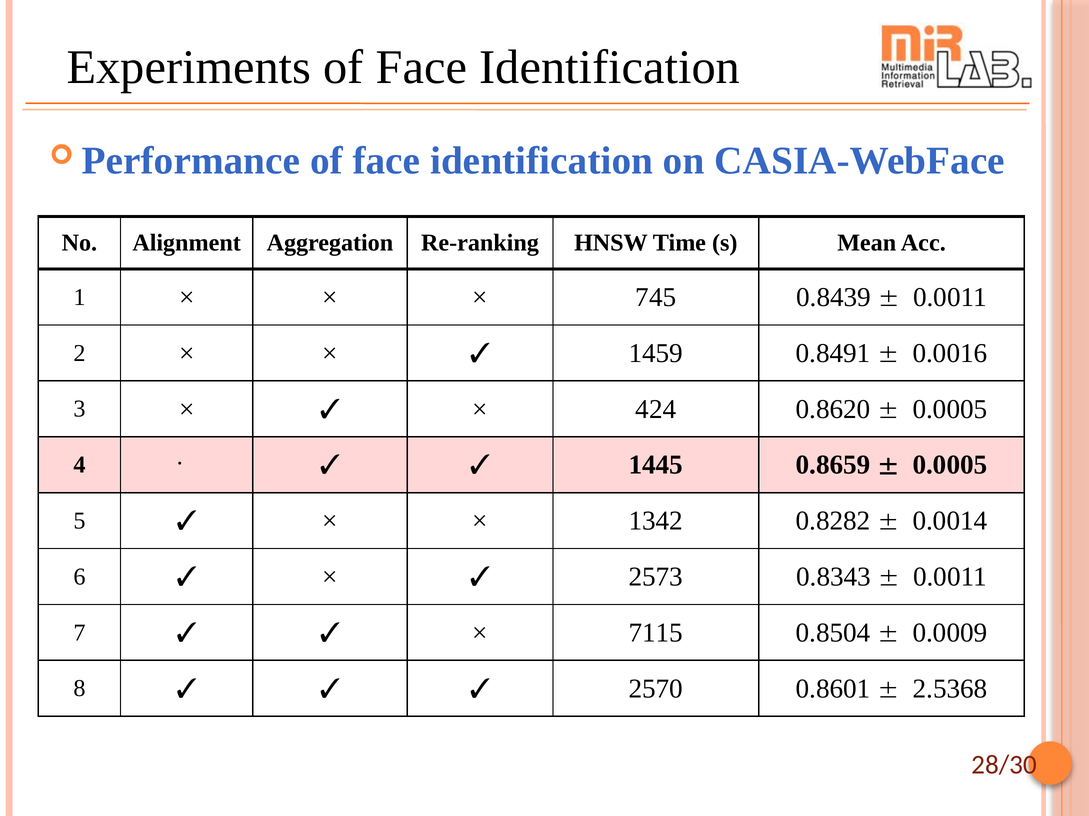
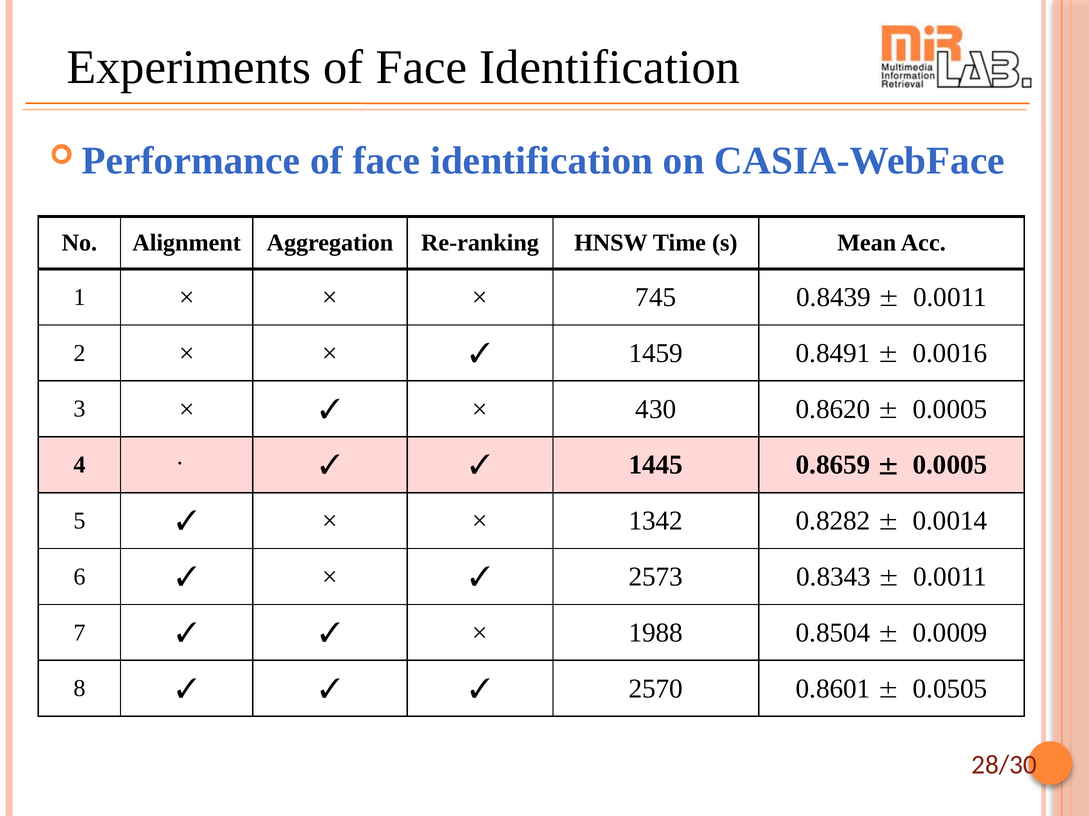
424: 424 -> 430
7115: 7115 -> 1988
2.5368: 2.5368 -> 0.0505
